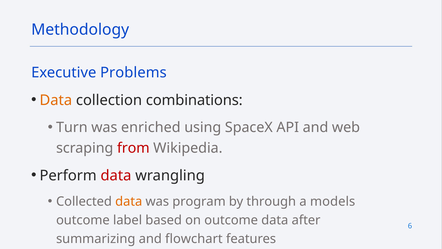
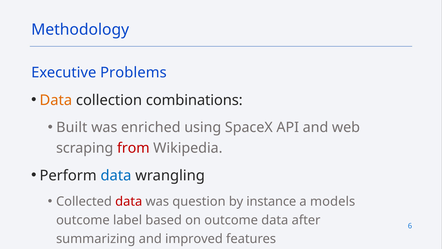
Turn: Turn -> Built
data at (116, 175) colour: red -> blue
data at (129, 201) colour: orange -> red
program: program -> question
through: through -> instance
flowchart: flowchart -> improved
